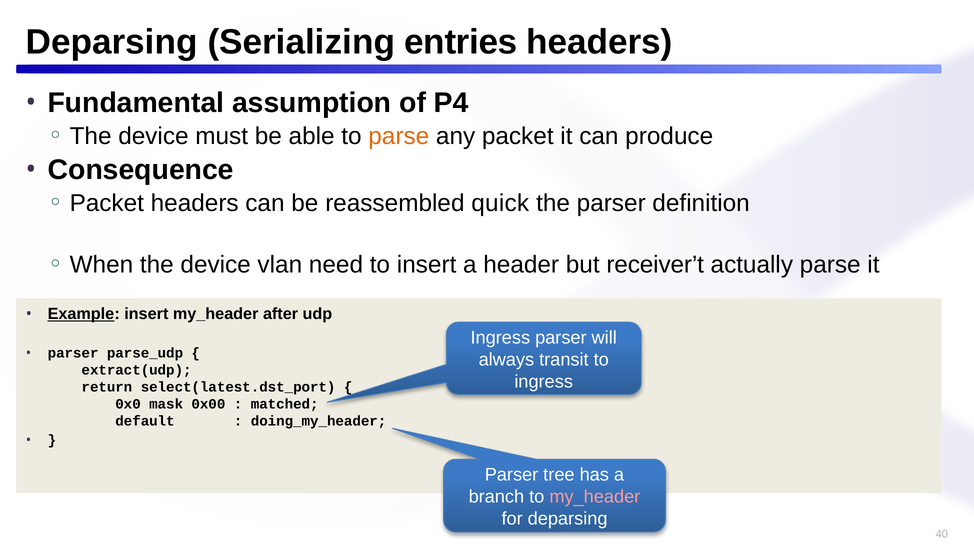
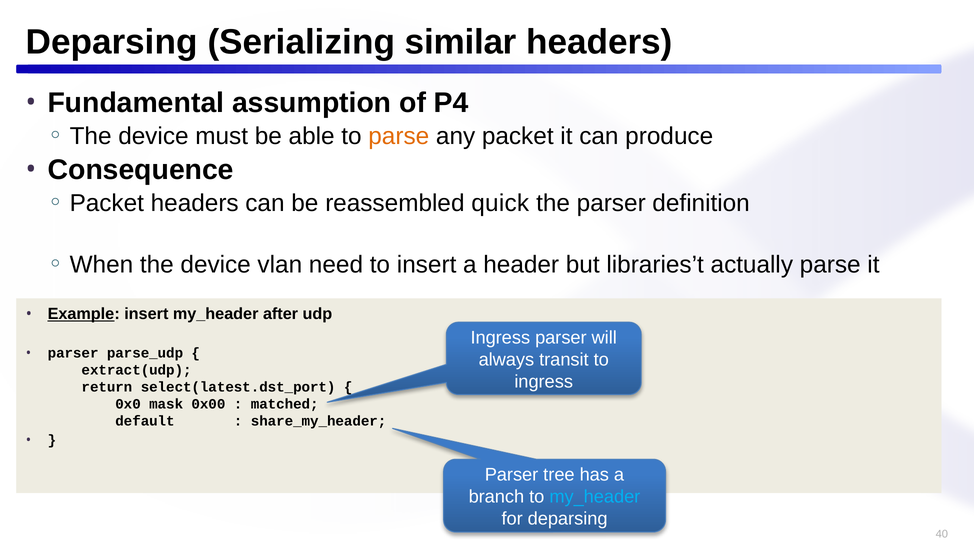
entries: entries -> similar
receiver’t: receiver’t -> libraries’t
doing_my_header: doing_my_header -> share_my_header
my_header at (595, 497) colour: pink -> light blue
